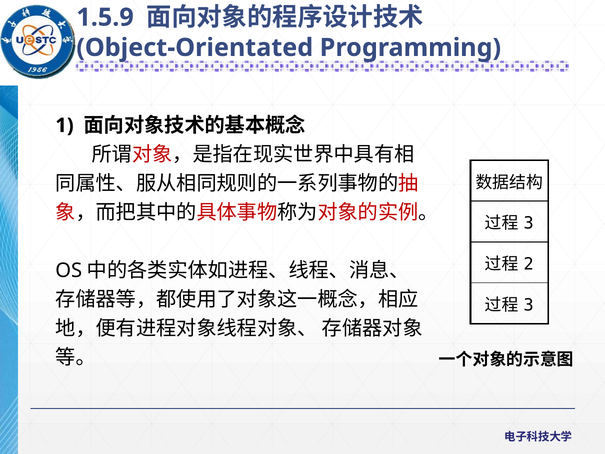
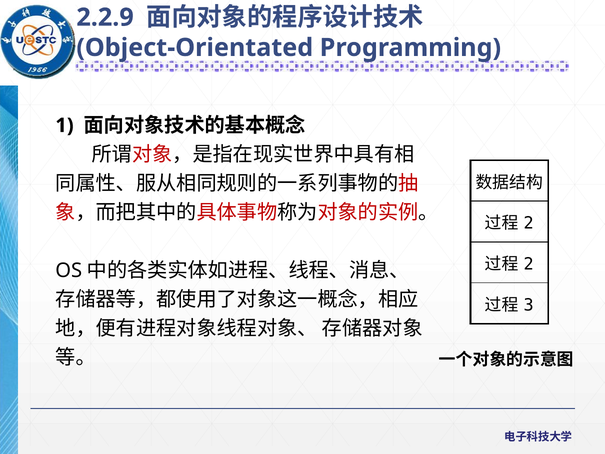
1.5.9: 1.5.9 -> 2.2.9
3 at (529, 223): 3 -> 2
